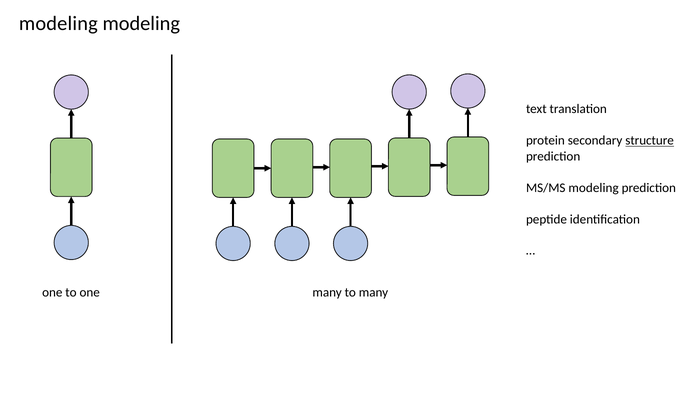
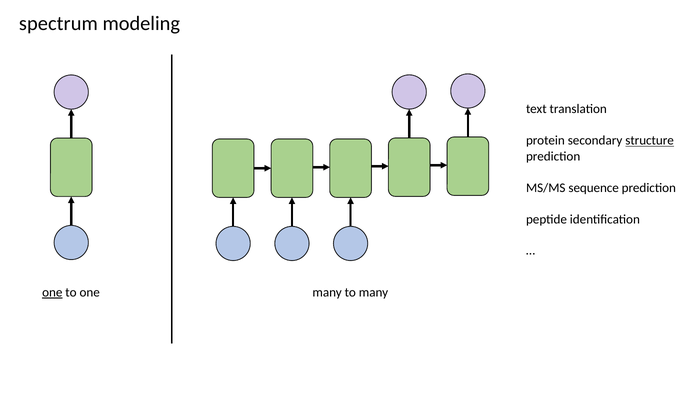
modeling at (58, 24): modeling -> spectrum
MS/MS modeling: modeling -> sequence
one at (52, 293) underline: none -> present
